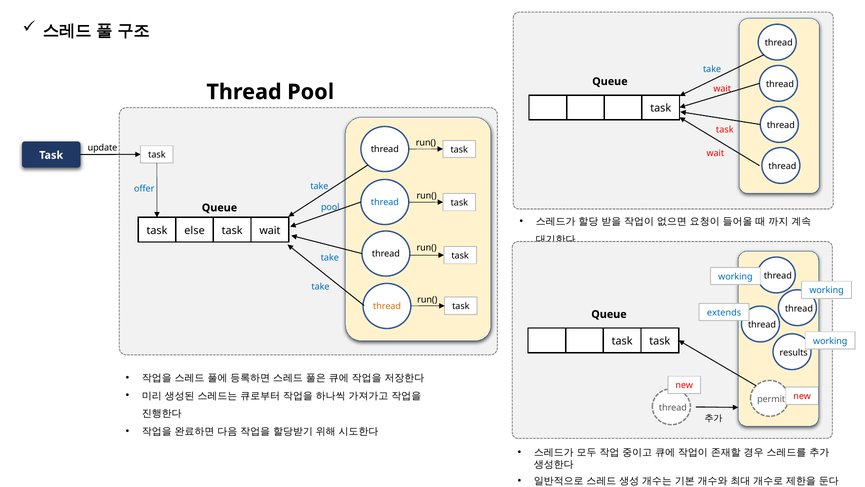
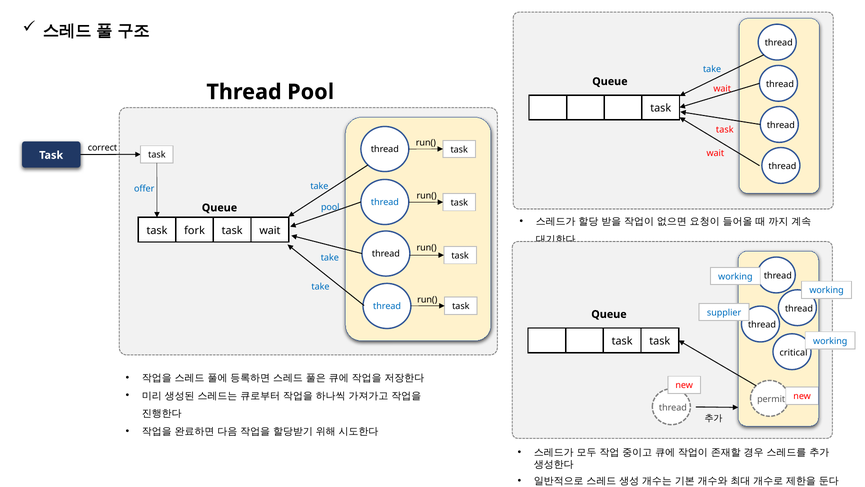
update: update -> correct
else: else -> fork
thread at (387, 306) colour: orange -> blue
extends: extends -> supplier
results: results -> critical
